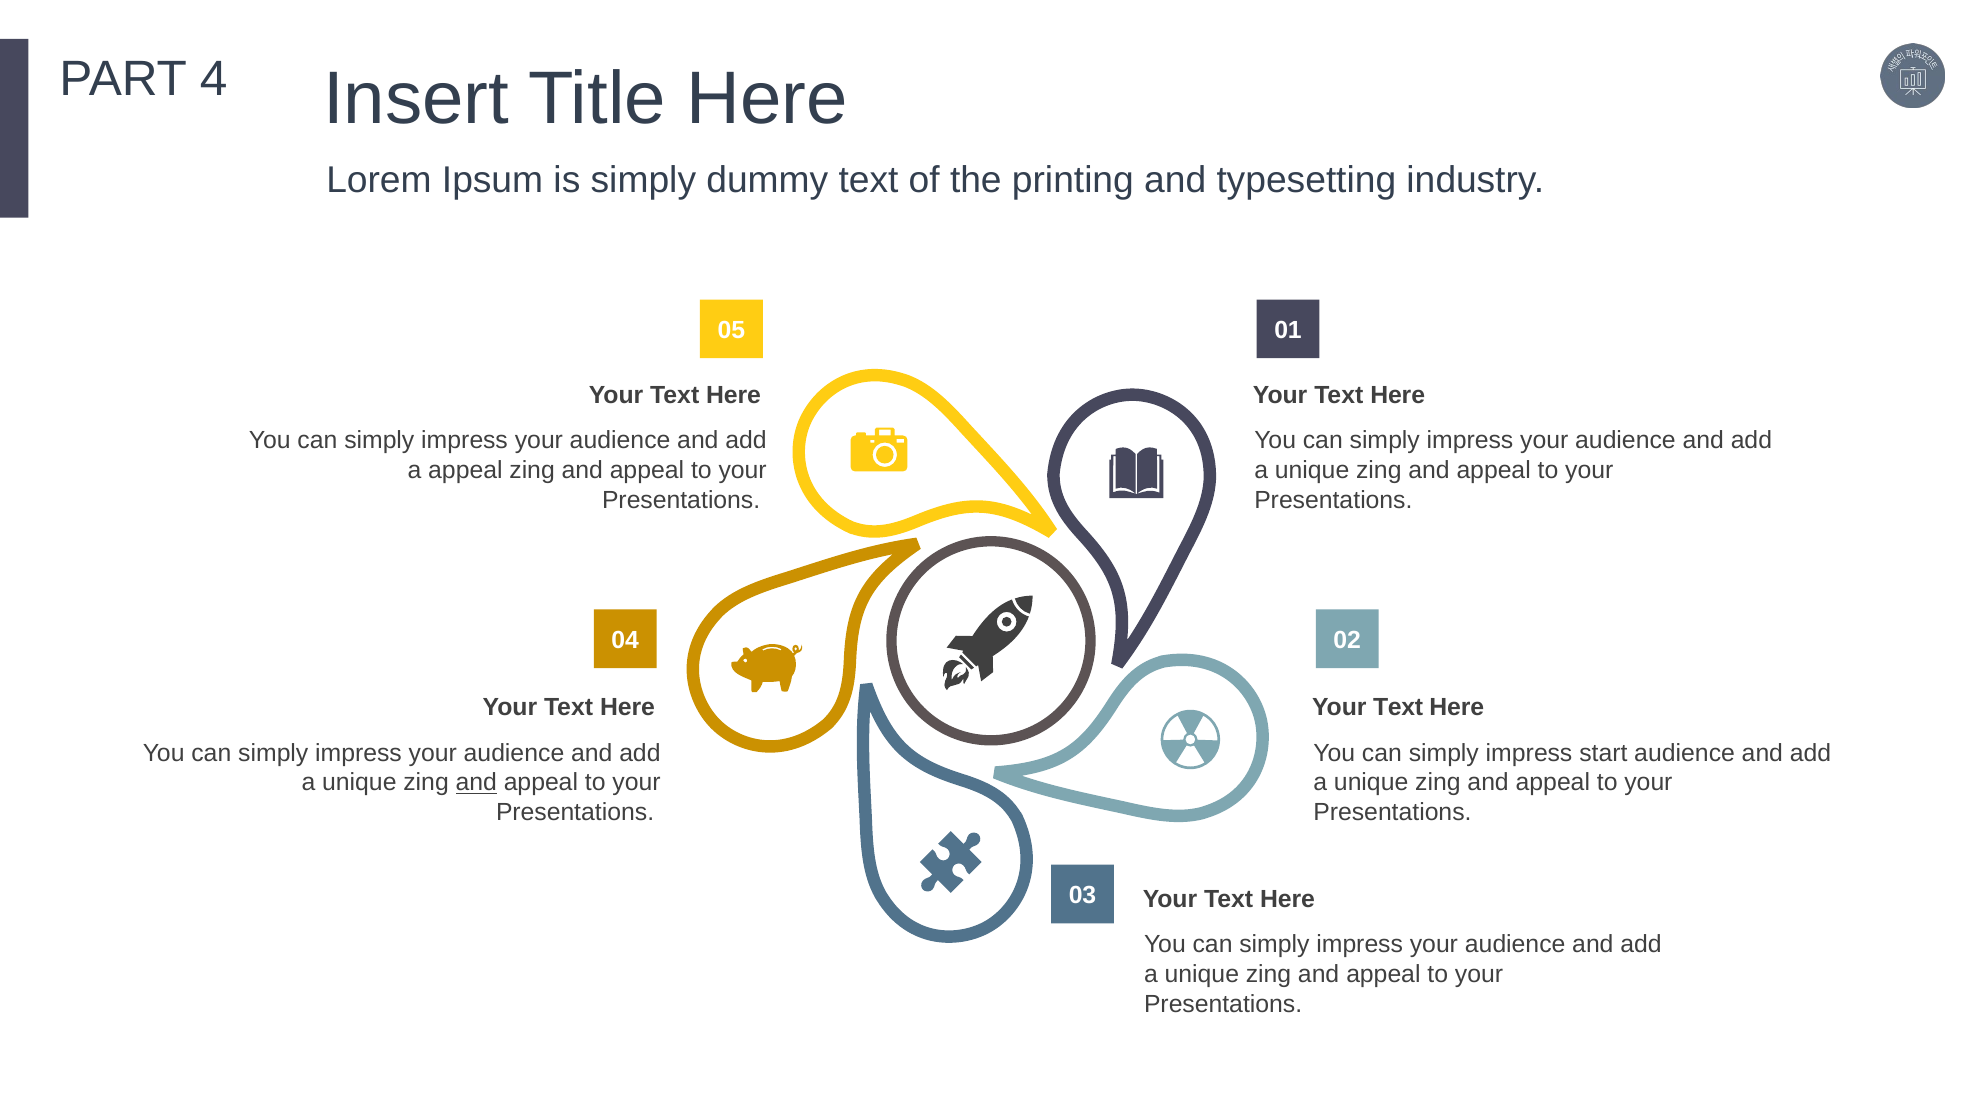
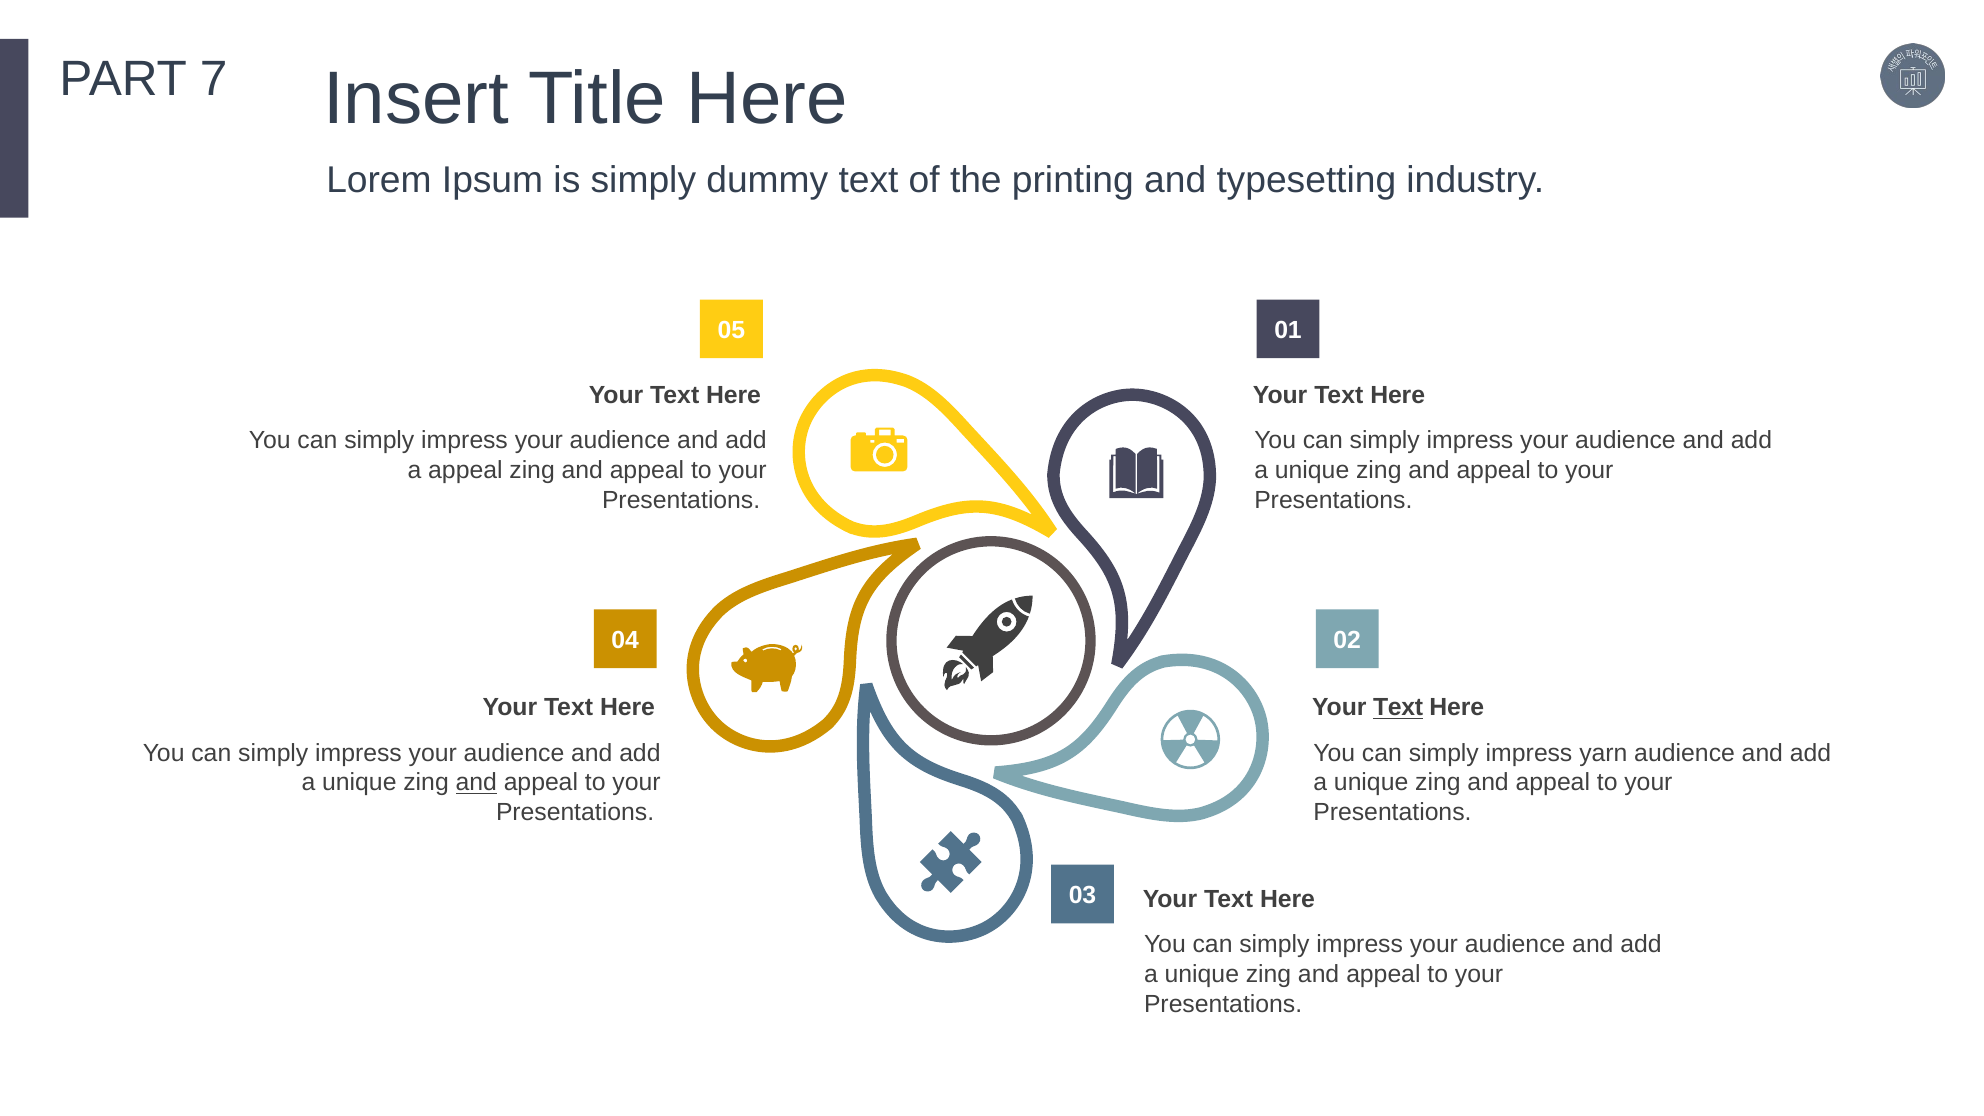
4: 4 -> 7
Text at (1398, 708) underline: none -> present
start: start -> yarn
